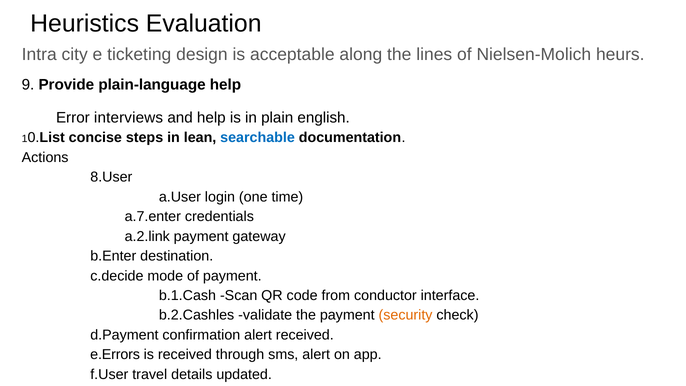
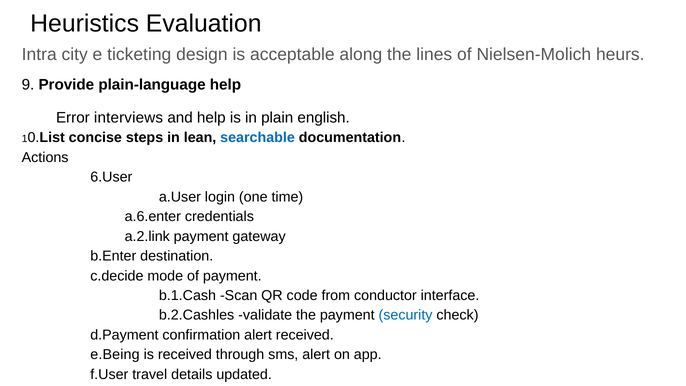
8.User: 8.User -> 6.User
a.7.enter: a.7.enter -> a.6.enter
security colour: orange -> blue
e.Errors: e.Errors -> e.Being
